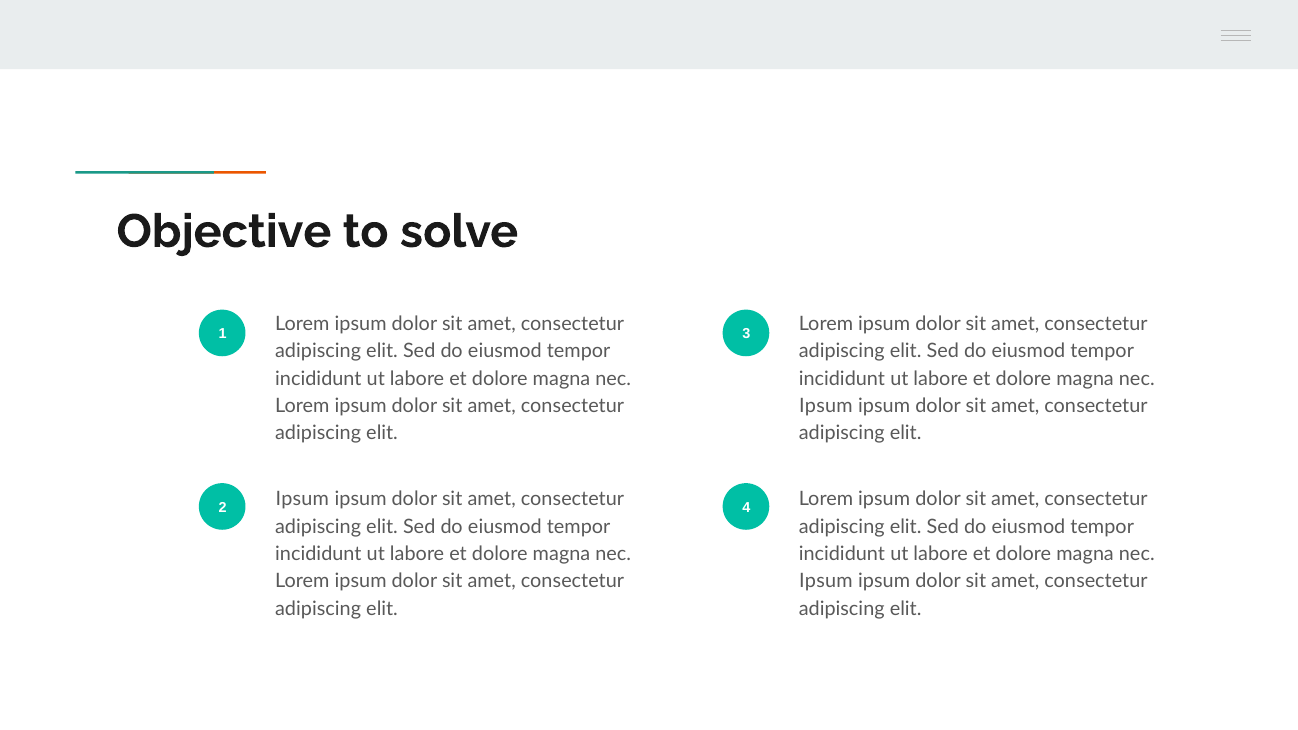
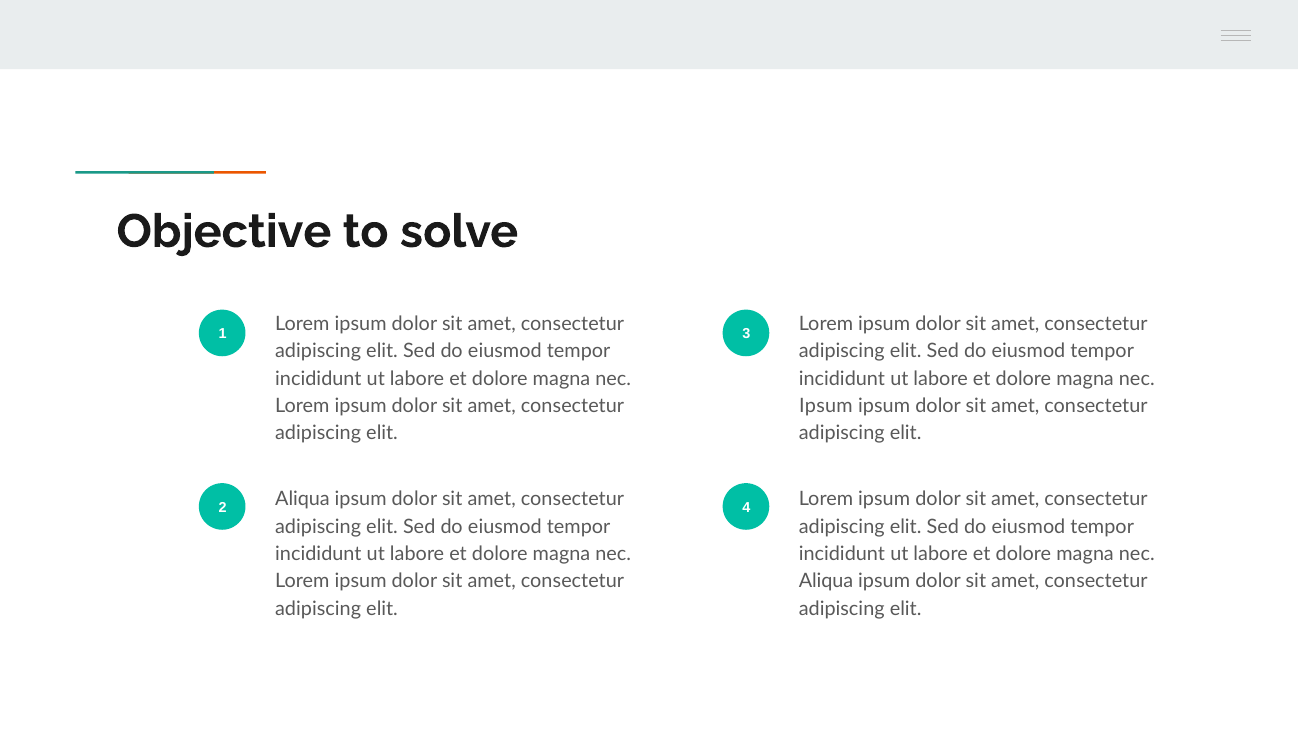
2 Ipsum: Ipsum -> Aliqua
Ipsum at (826, 581): Ipsum -> Aliqua
